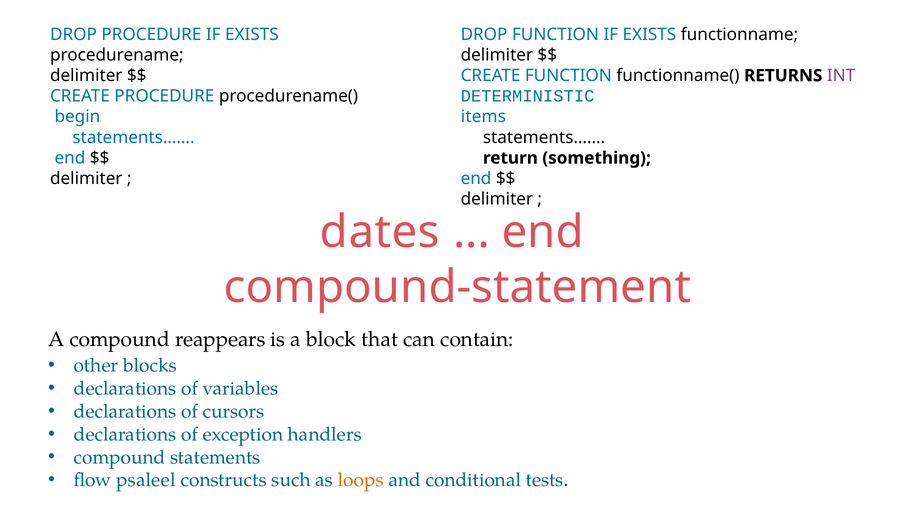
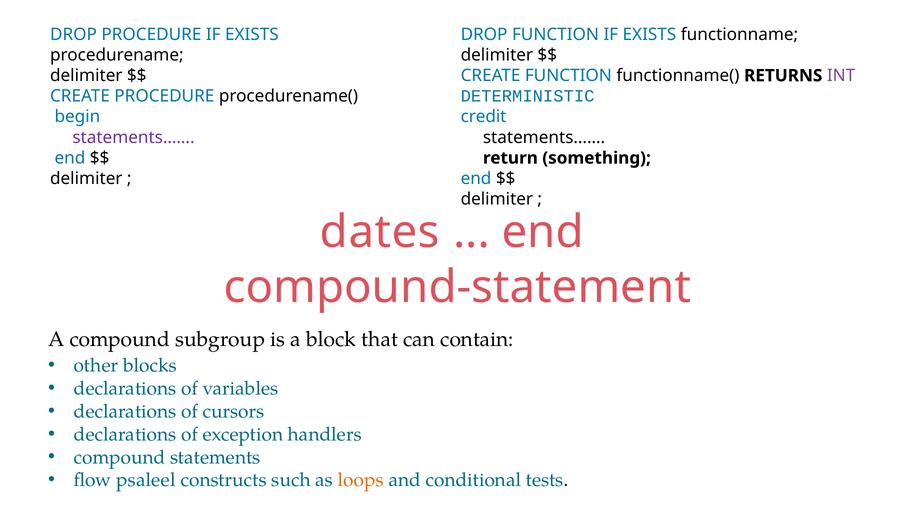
items: items -> credit
statements…… at (134, 137) colour: blue -> purple
reappears: reappears -> subgroup
